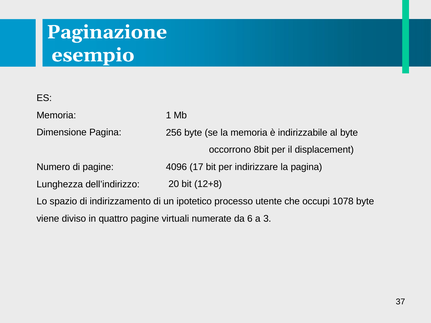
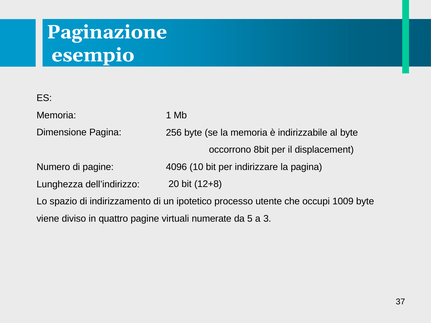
17: 17 -> 10
1078: 1078 -> 1009
6: 6 -> 5
